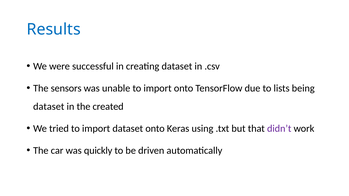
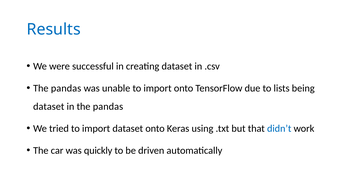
sensors at (66, 88): sensors -> pandas
in the created: created -> pandas
didn’t colour: purple -> blue
